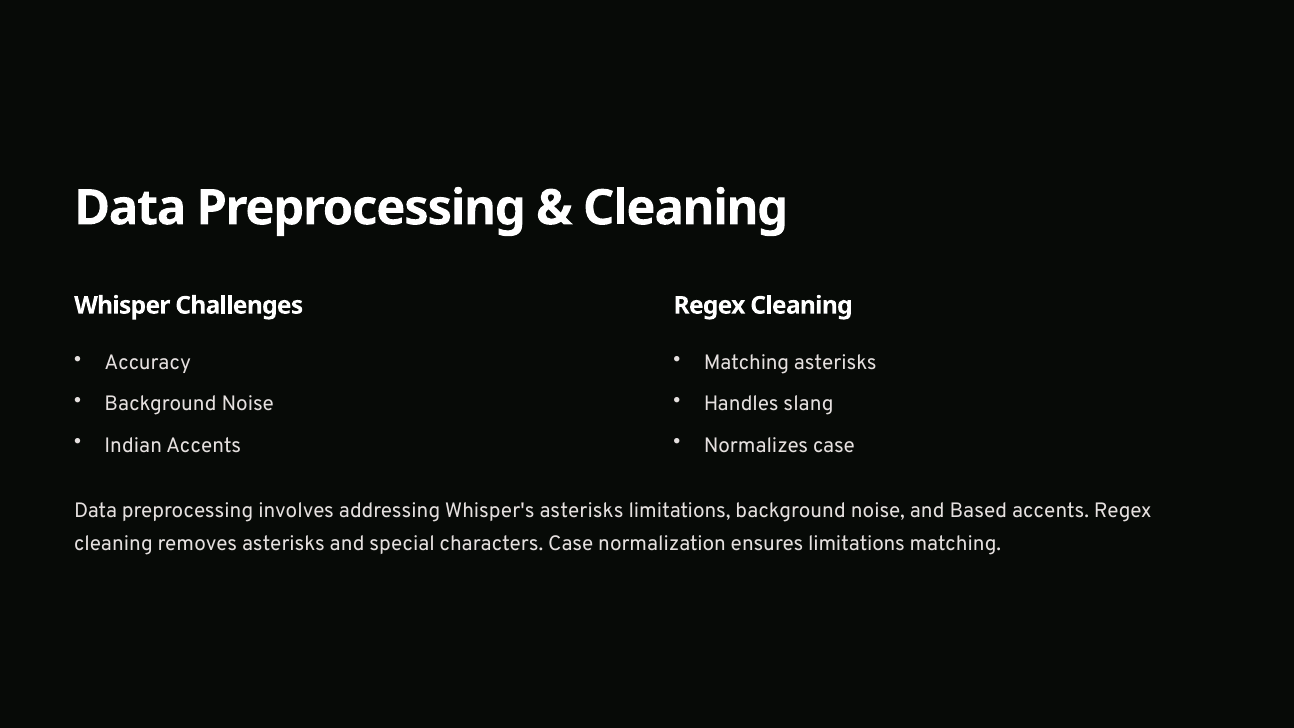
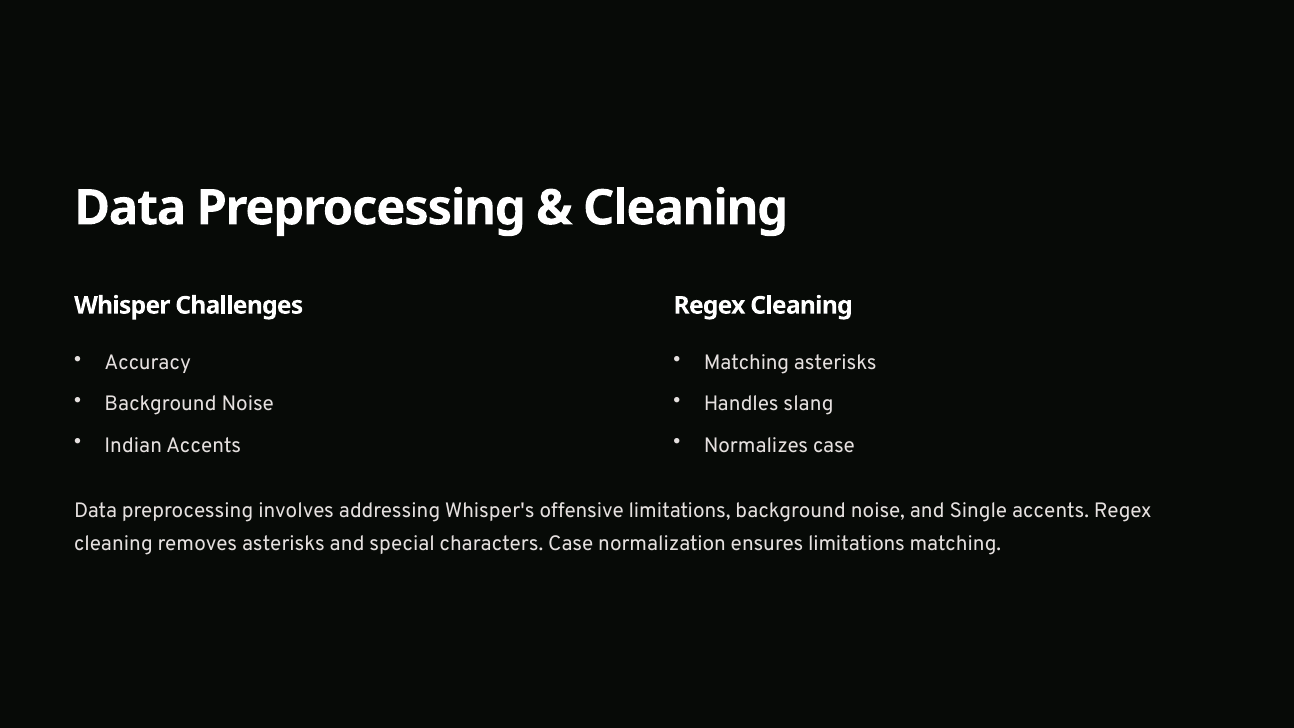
Whisper's asterisks: asterisks -> offensive
Based: Based -> Single
